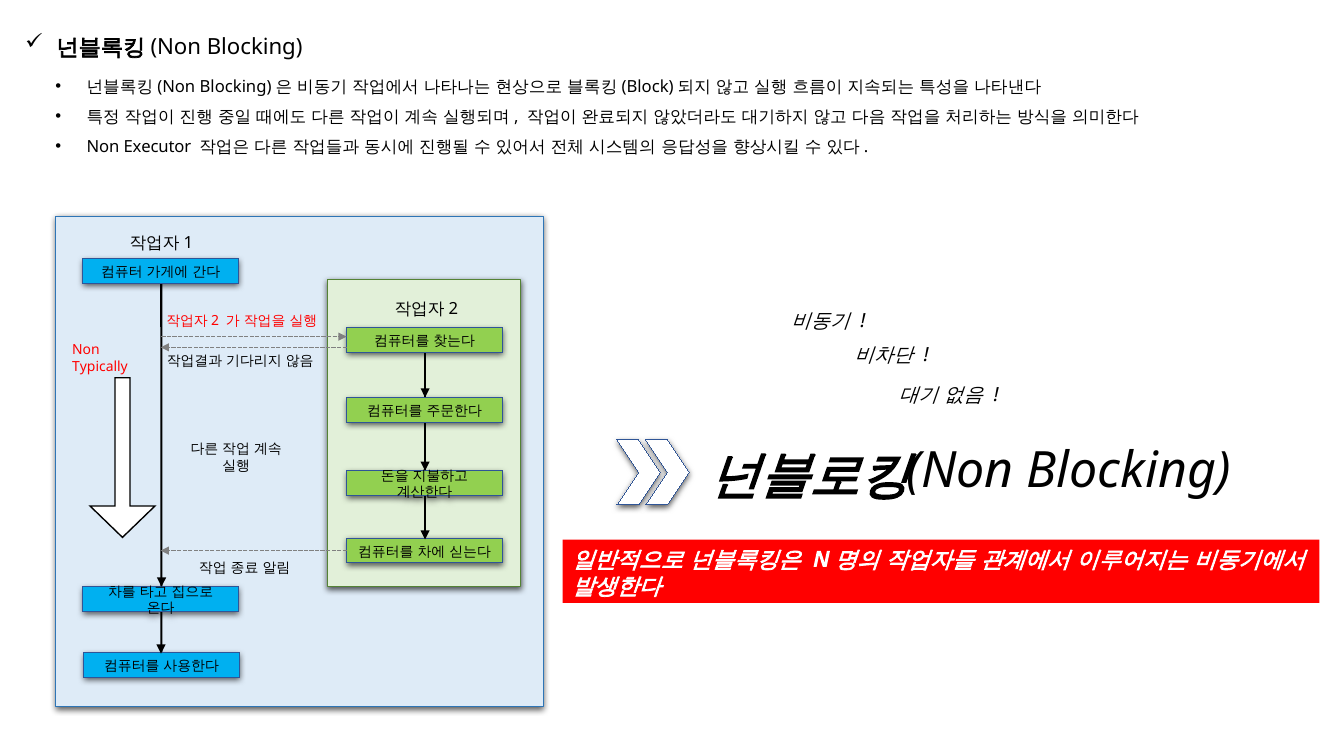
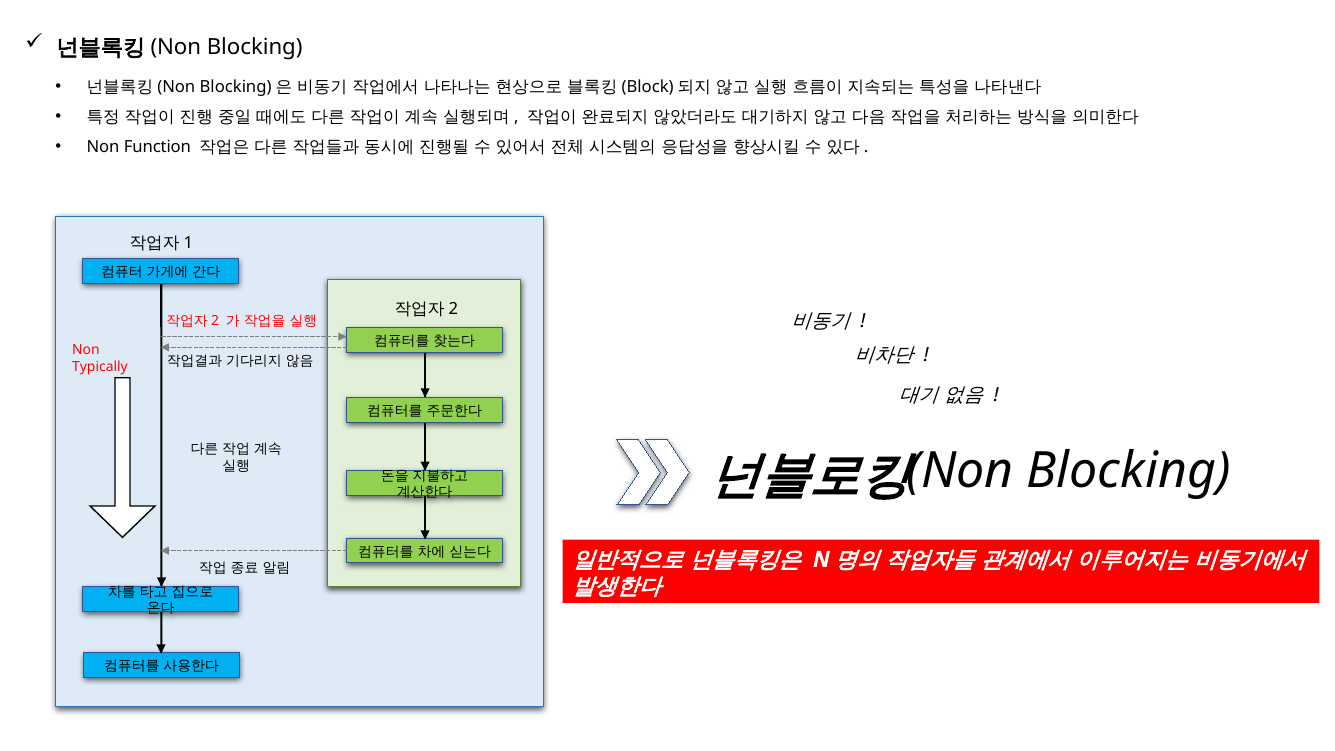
Executor: Executor -> Function
